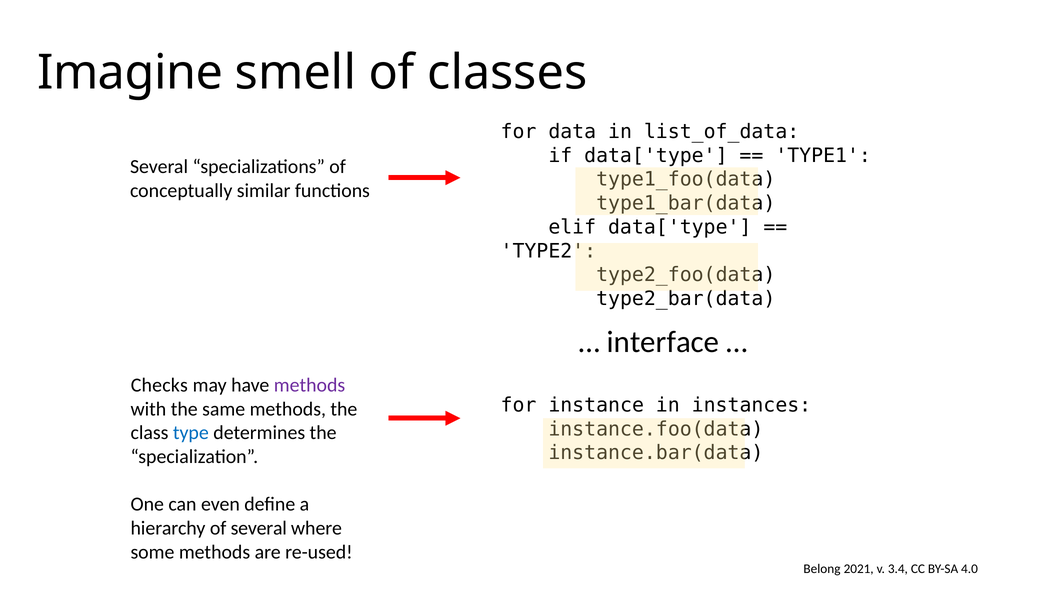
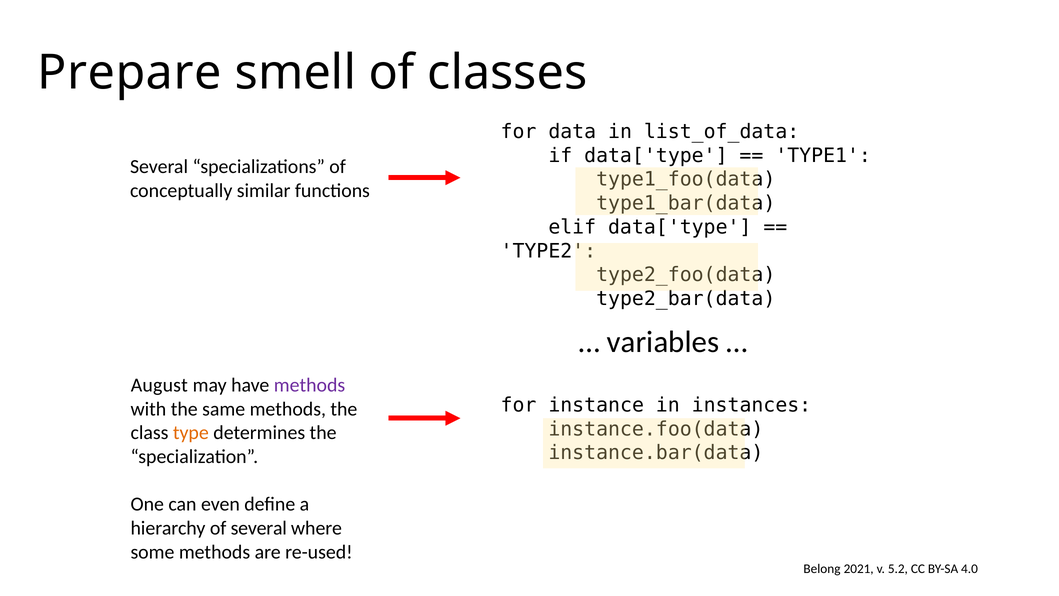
Imagine: Imagine -> Prepare
interface: interface -> variables
Checks: Checks -> August
type colour: blue -> orange
3.4: 3.4 -> 5.2
